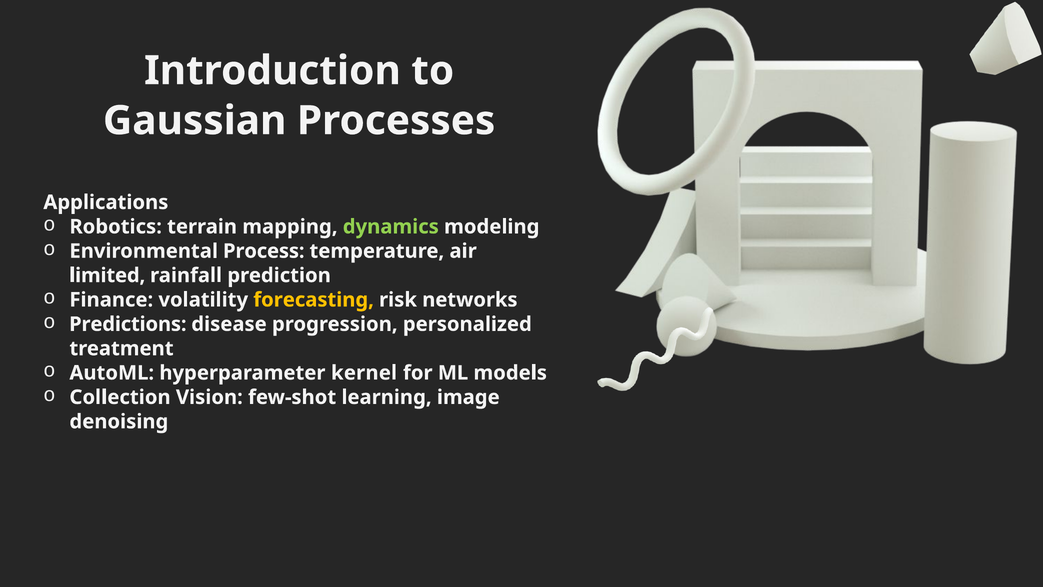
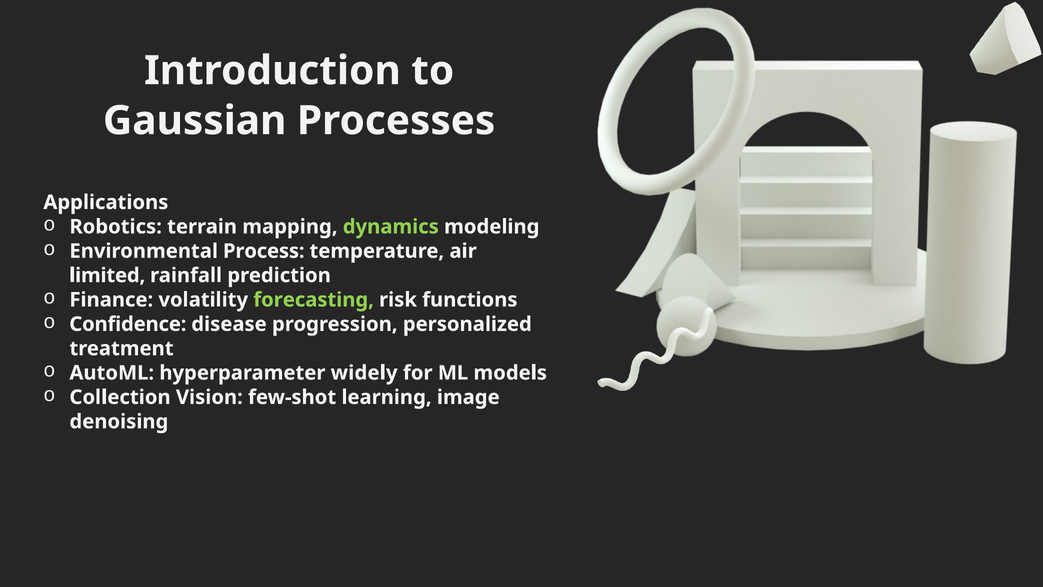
forecasting colour: yellow -> light green
networks: networks -> functions
Predictions: Predictions -> Confidence
kernel: kernel -> widely
